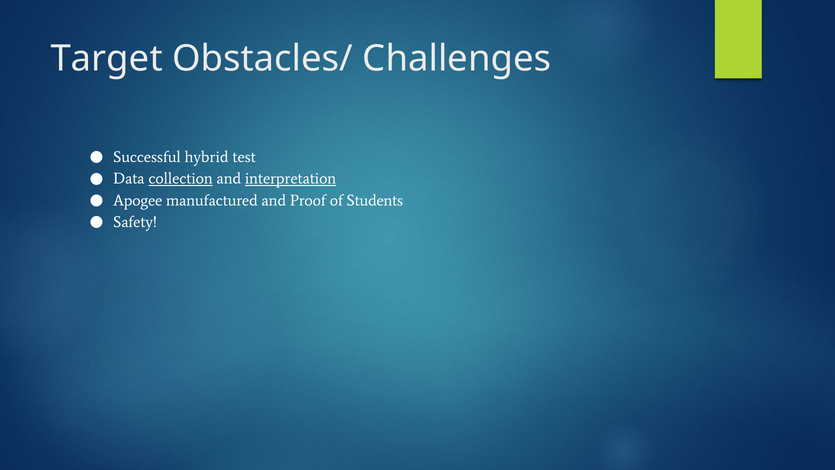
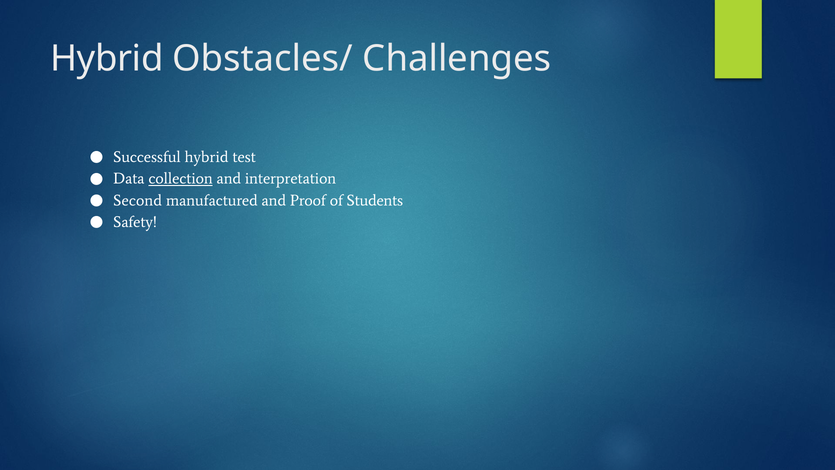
Target at (107, 59): Target -> Hybrid
interpretation underline: present -> none
Apogee: Apogee -> Second
